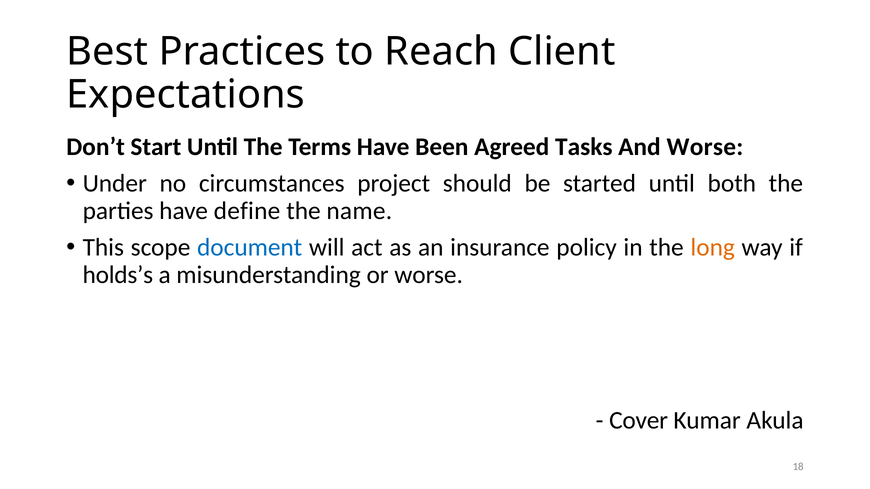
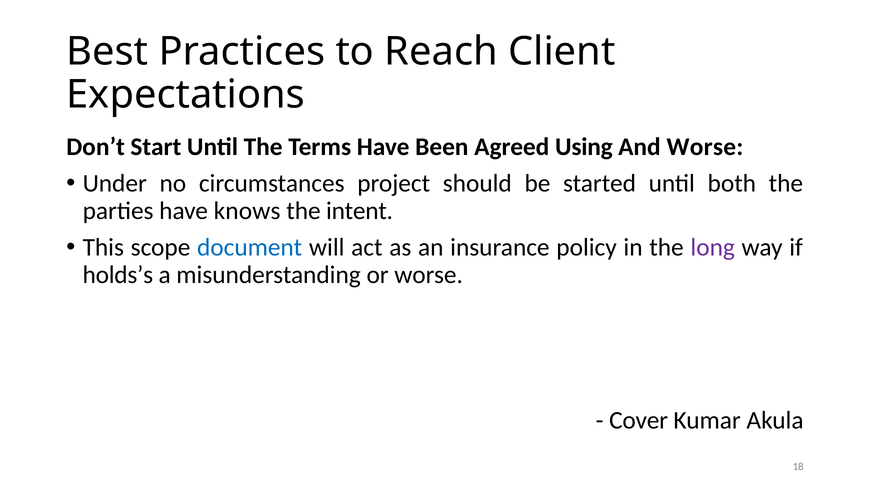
Tasks: Tasks -> Using
define: define -> knows
name: name -> intent
long colour: orange -> purple
